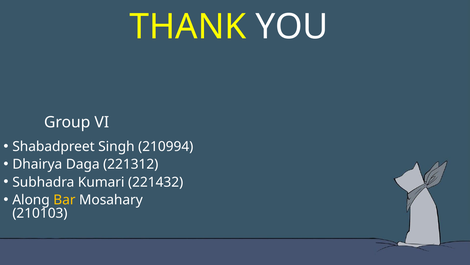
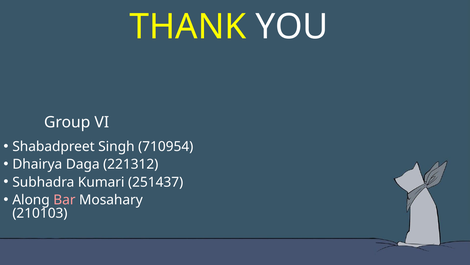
210994: 210994 -> 710954
221432: 221432 -> 251437
Bar colour: yellow -> pink
